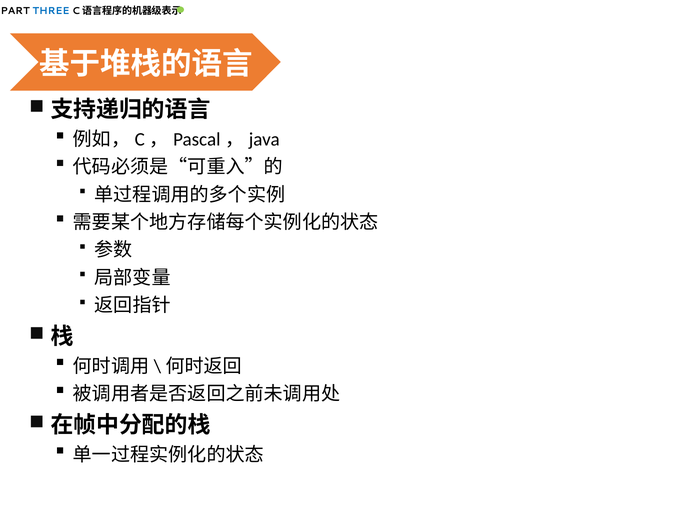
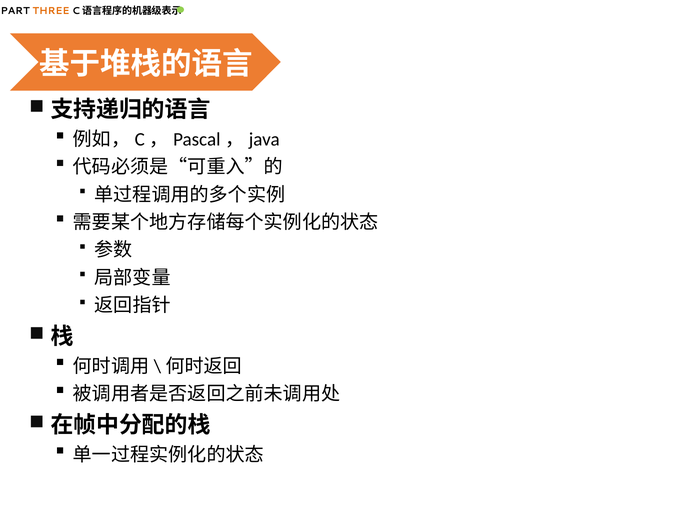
THREE colour: blue -> orange
